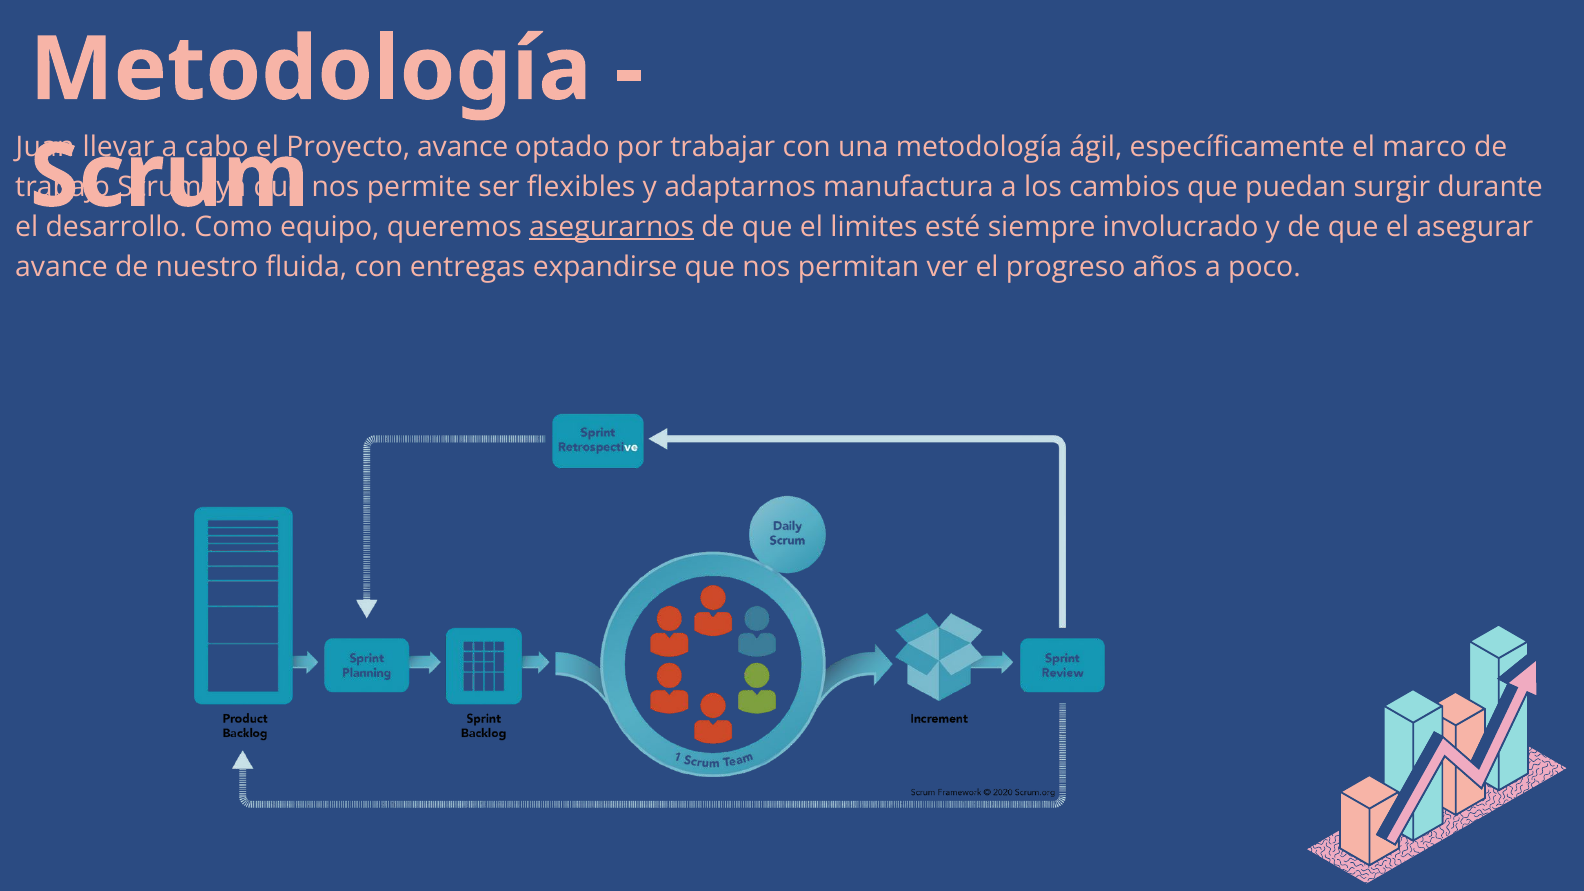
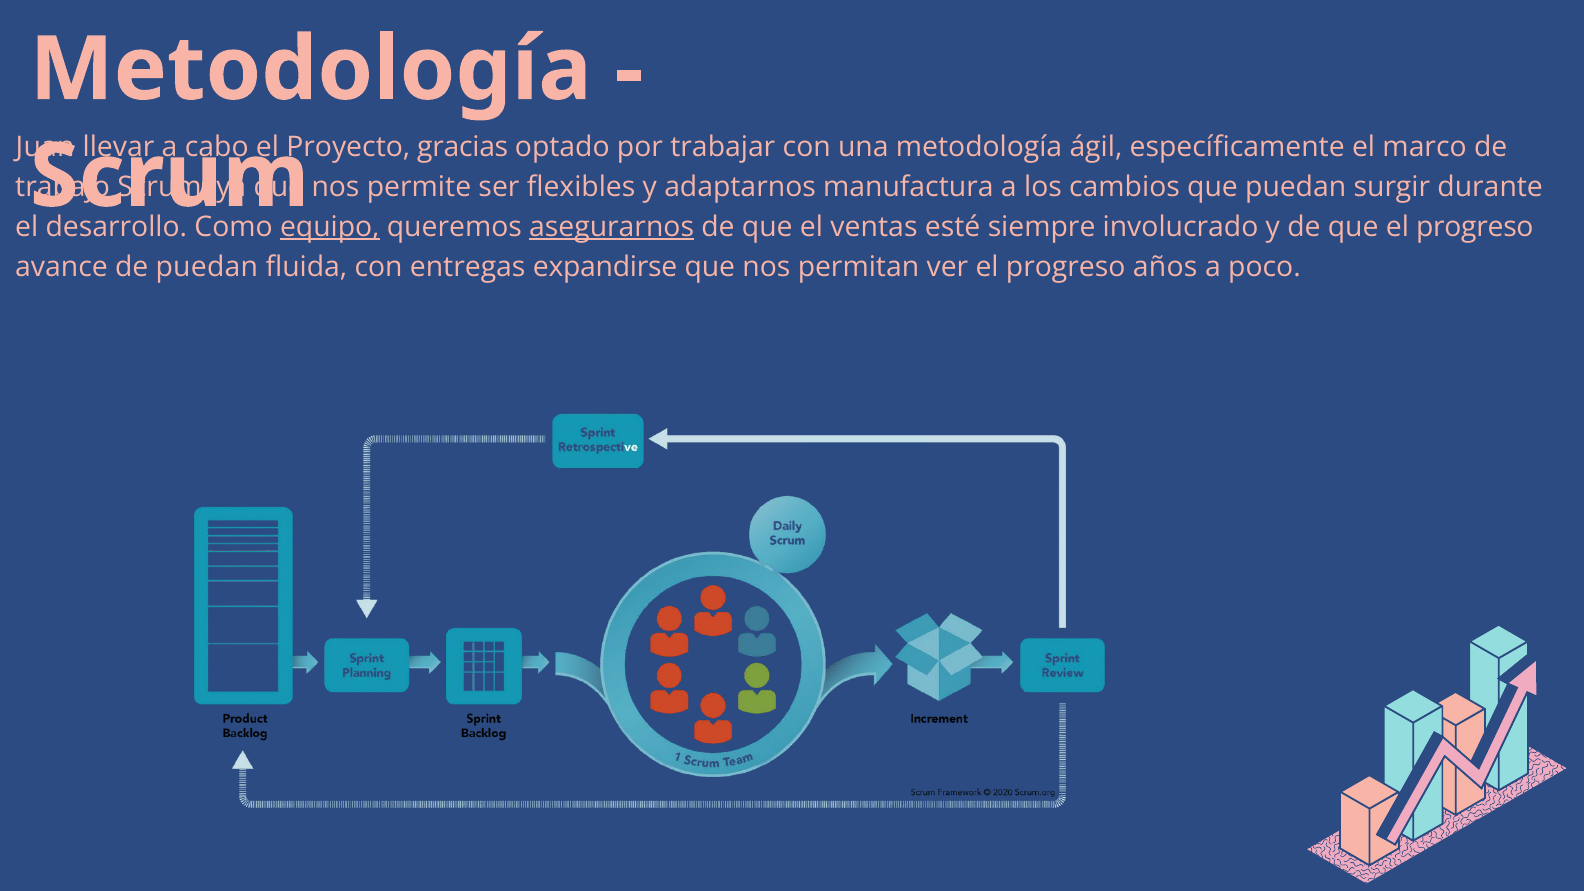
Proyecto avance: avance -> gracias
equipo underline: none -> present
limites: limites -> ventas
que el asegurar: asegurar -> progreso
de nuestro: nuestro -> puedan
